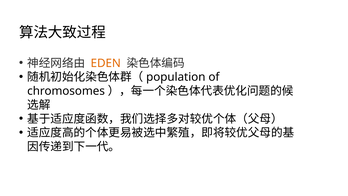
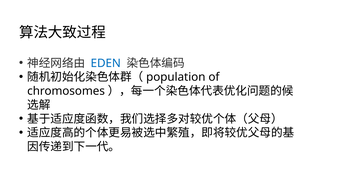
EDEN colour: orange -> blue
